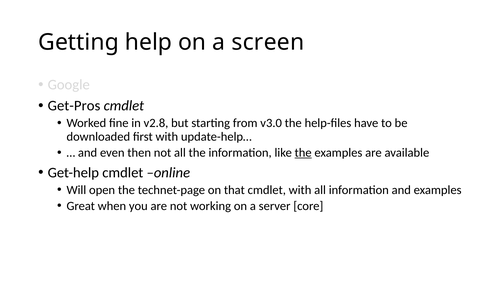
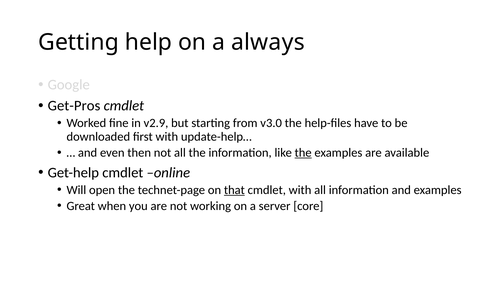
screen: screen -> always
v2.8: v2.8 -> v2.9
that underline: none -> present
